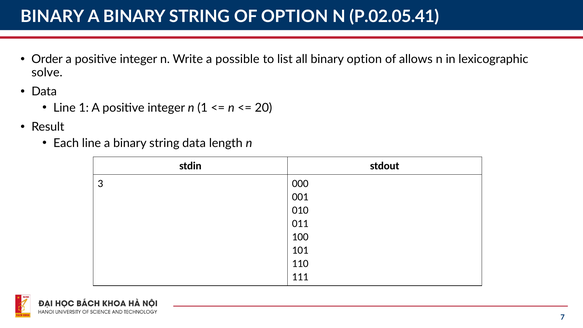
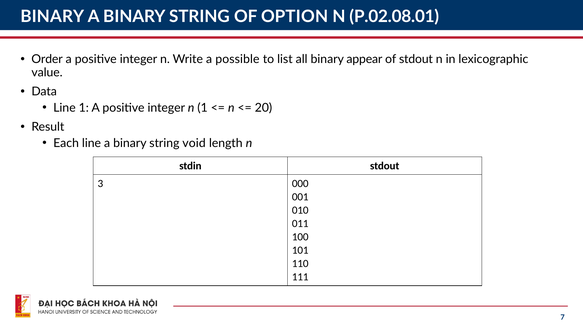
P.02.05.41: P.02.05.41 -> P.02.08.01
binary option: option -> appear
of allows: allows -> stdout
solve: solve -> value
string data: data -> void
